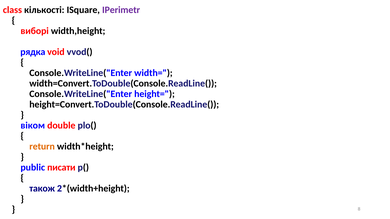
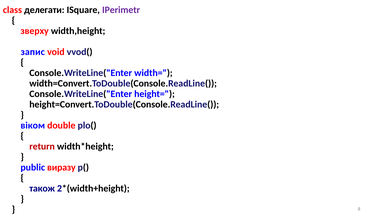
кількості: кількості -> делегати
виборі: виборі -> зверху
рядка: рядка -> запис
return colour: orange -> red
писати: писати -> виразу
